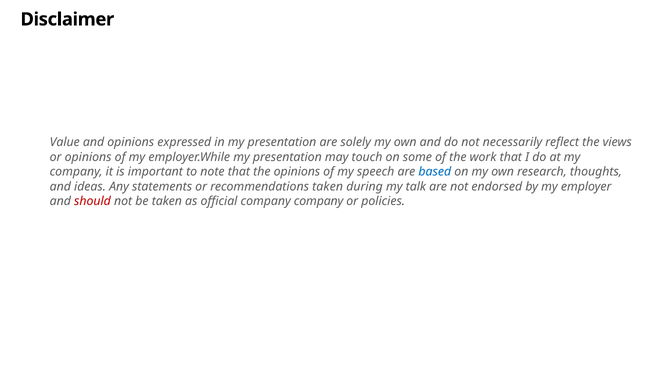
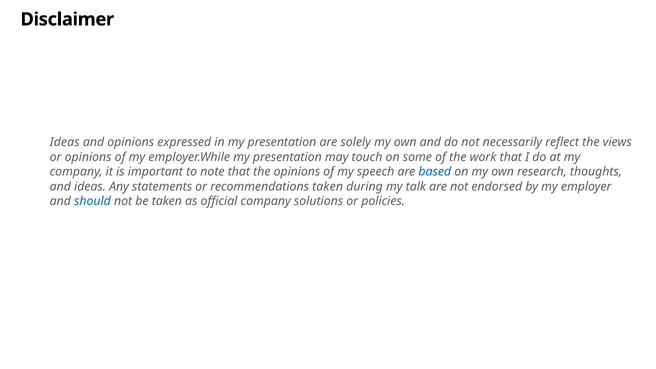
Value at (65, 142): Value -> Ideas
should colour: red -> blue
company company: company -> solutions
